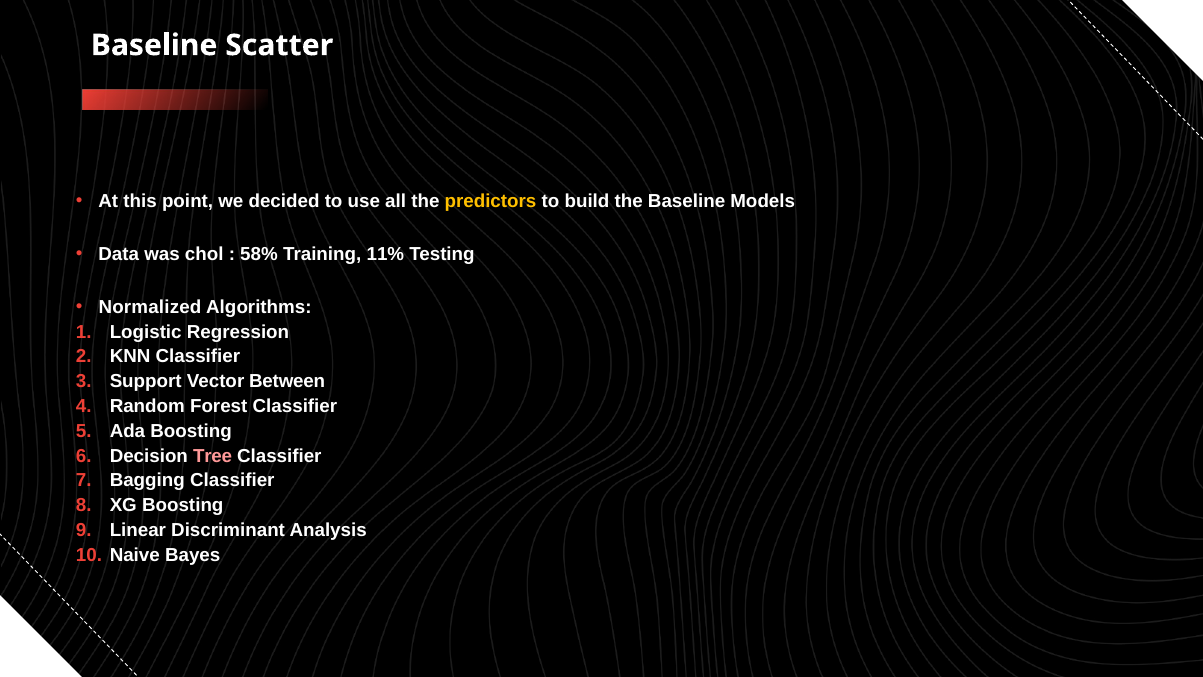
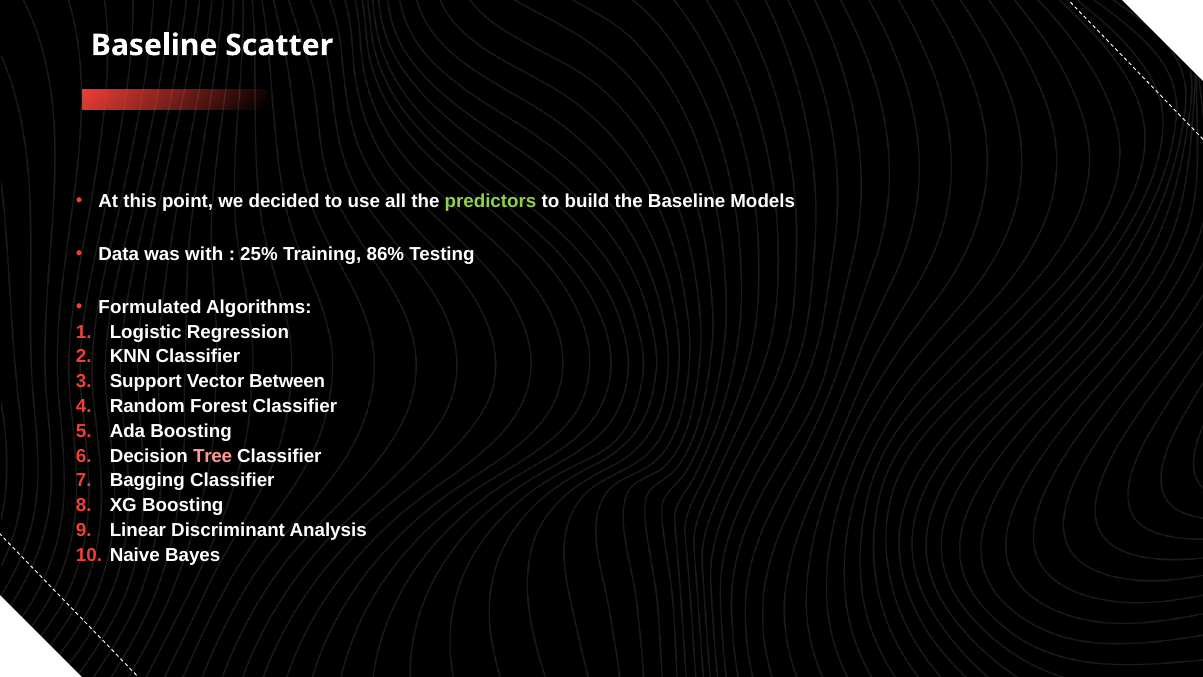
predictors colour: yellow -> light green
chol: chol -> with
58%: 58% -> 25%
11%: 11% -> 86%
Normalized: Normalized -> Formulated
